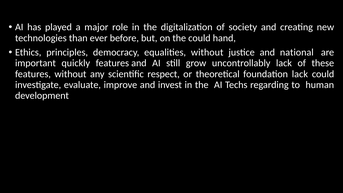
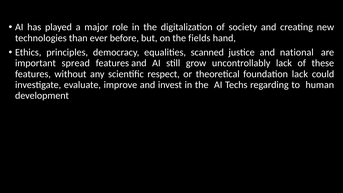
the could: could -> fields
equalities without: without -> scanned
quickly: quickly -> spread
